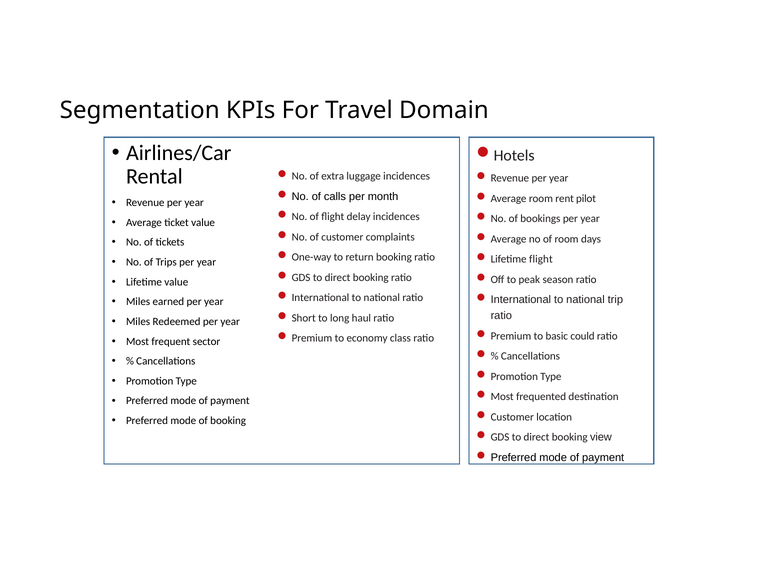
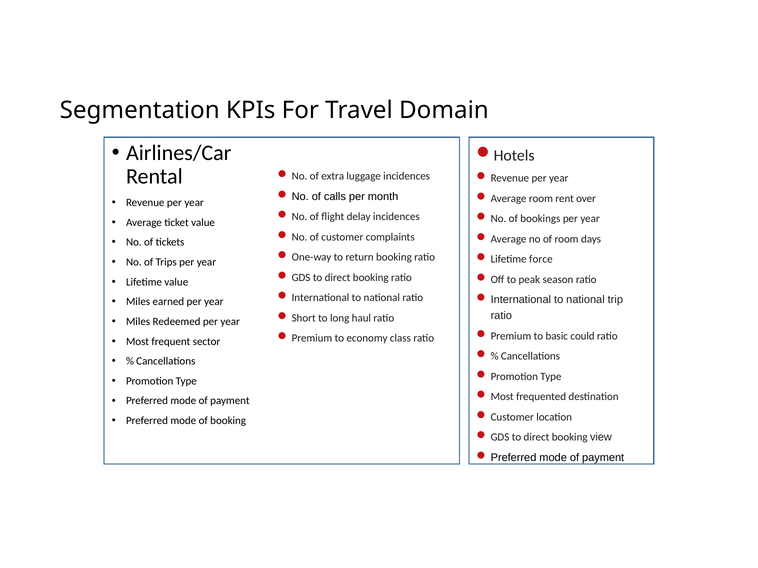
pilot: pilot -> over
flight at (541, 259): flight -> force
